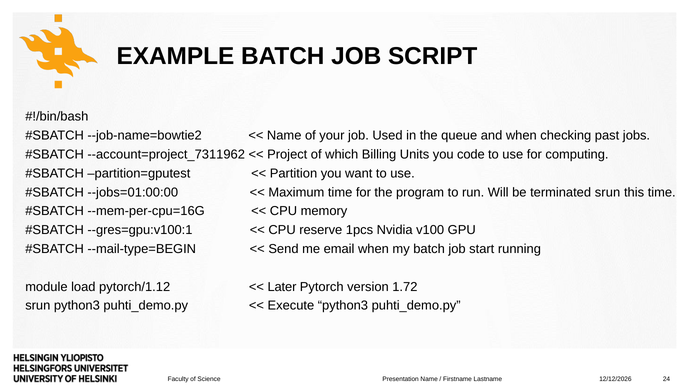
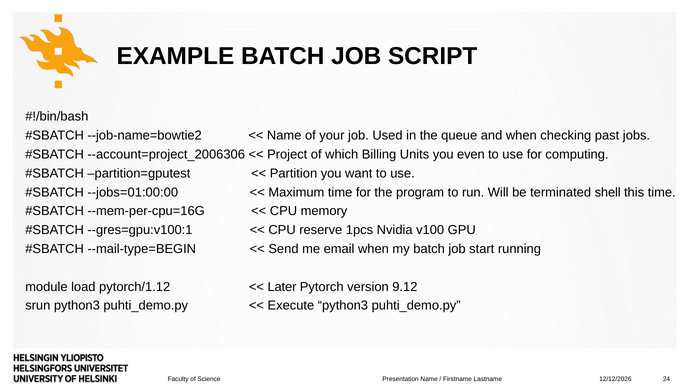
--account=project_7311962: --account=project_7311962 -> --account=project_2006306
code: code -> even
terminated srun: srun -> shell
1.72: 1.72 -> 9.12
